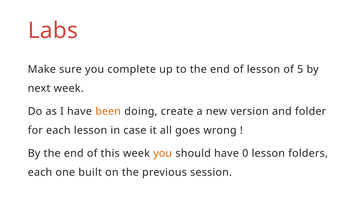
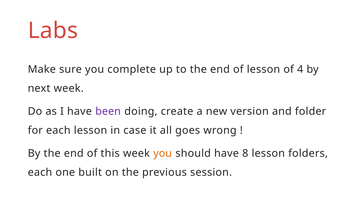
5: 5 -> 4
been colour: orange -> purple
0: 0 -> 8
